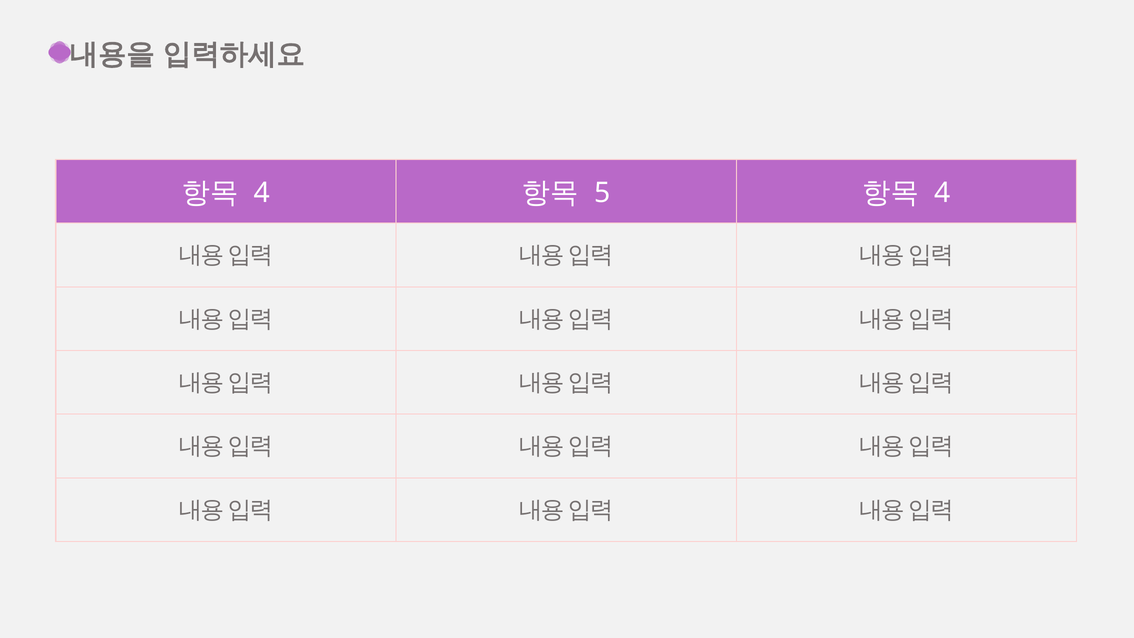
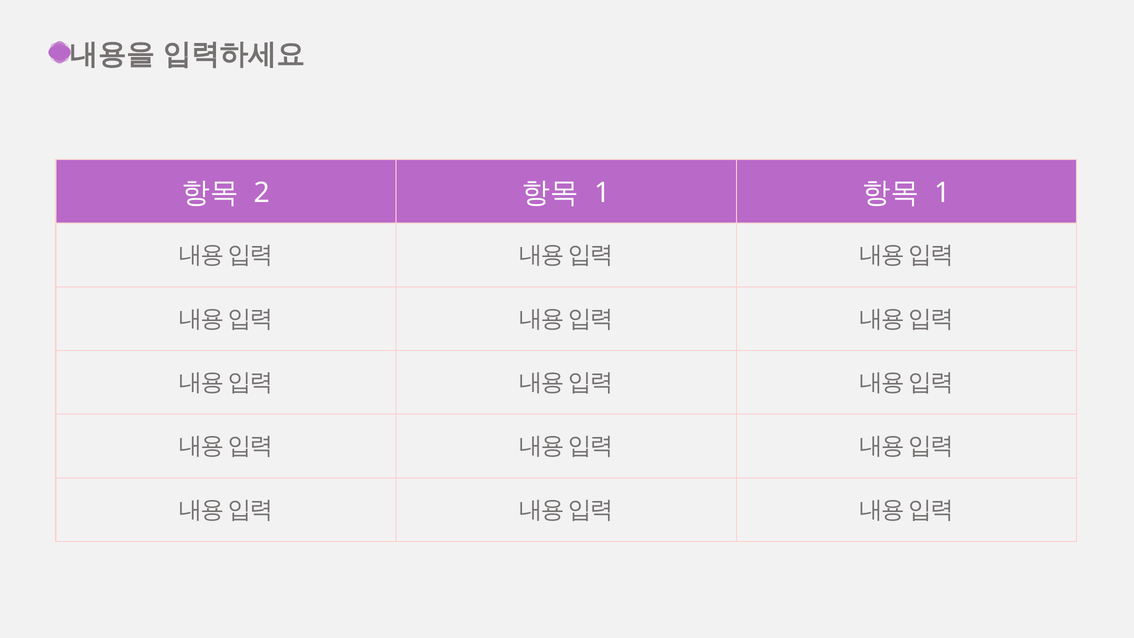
4 at (262, 193): 4 -> 2
5 at (602, 193): 5 -> 1
4 at (943, 193): 4 -> 1
